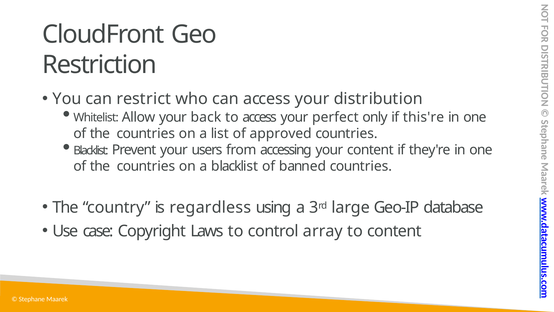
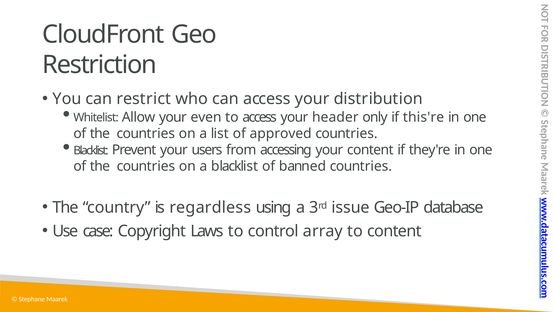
back: back -> even
perfect: perfect -> header
large: large -> issue
